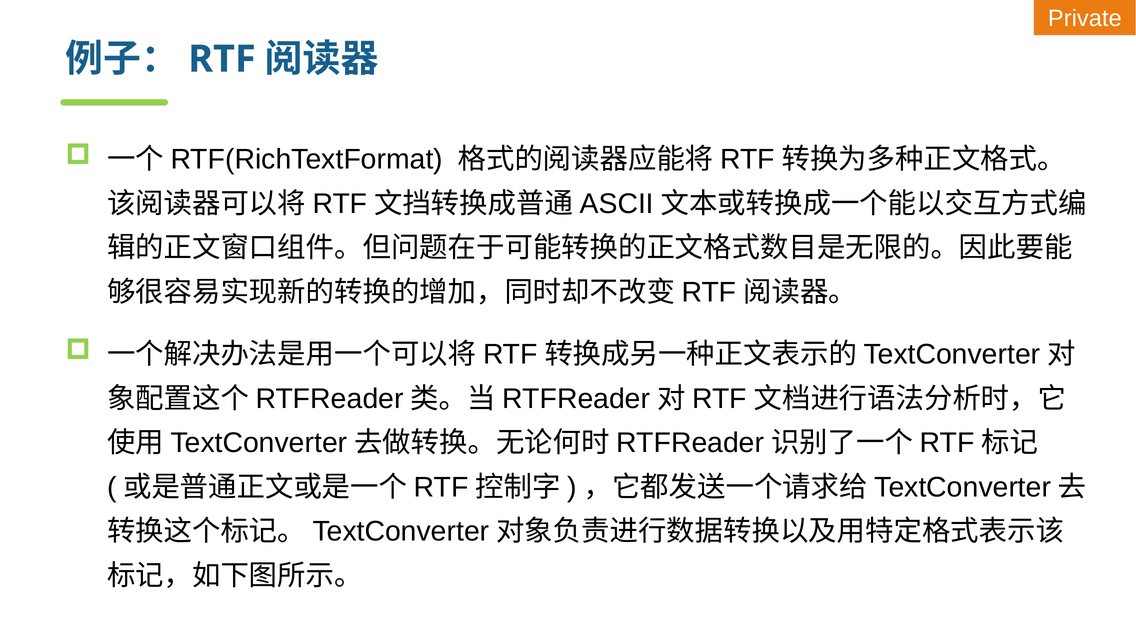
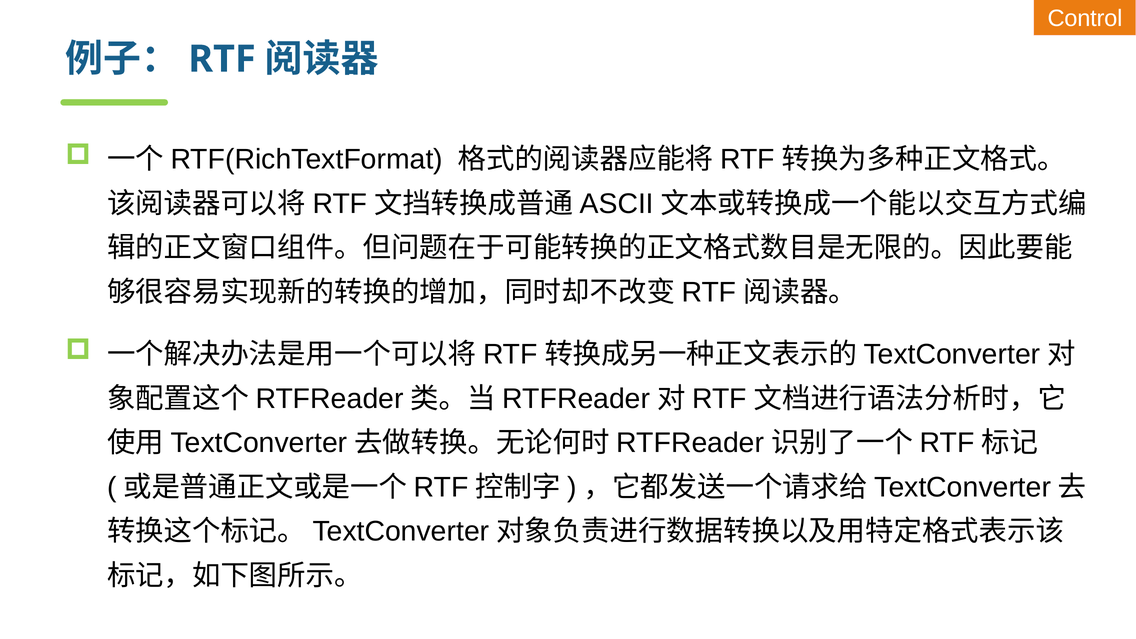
Private: Private -> Control
